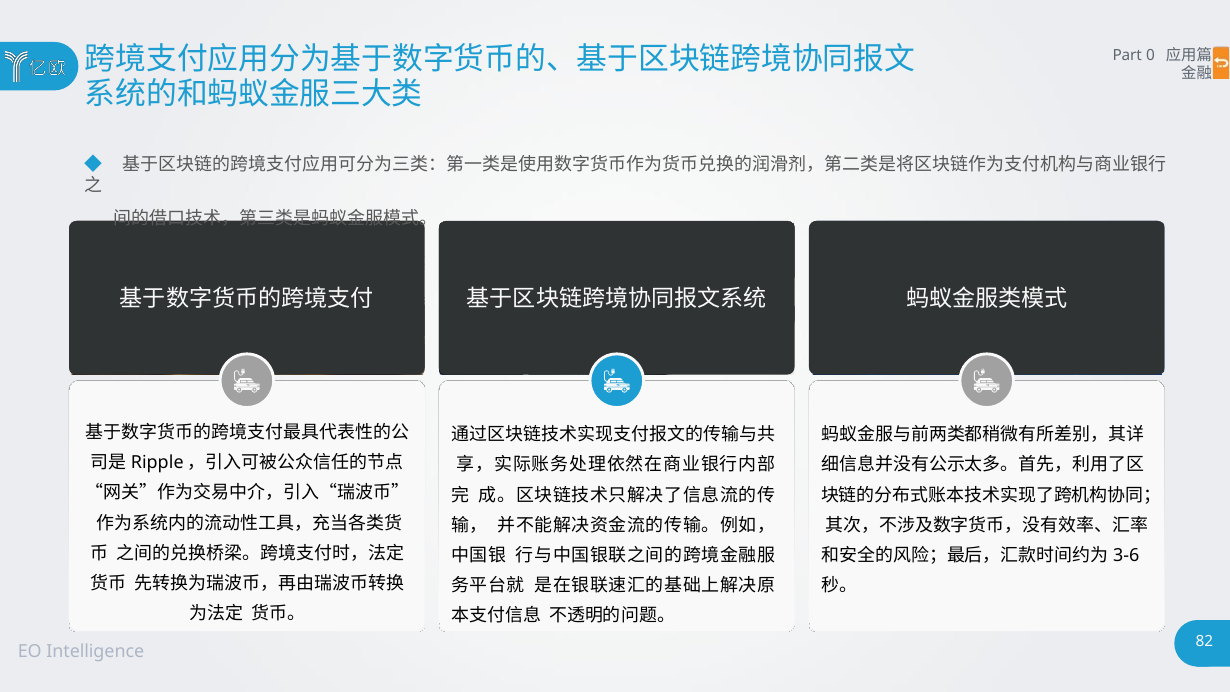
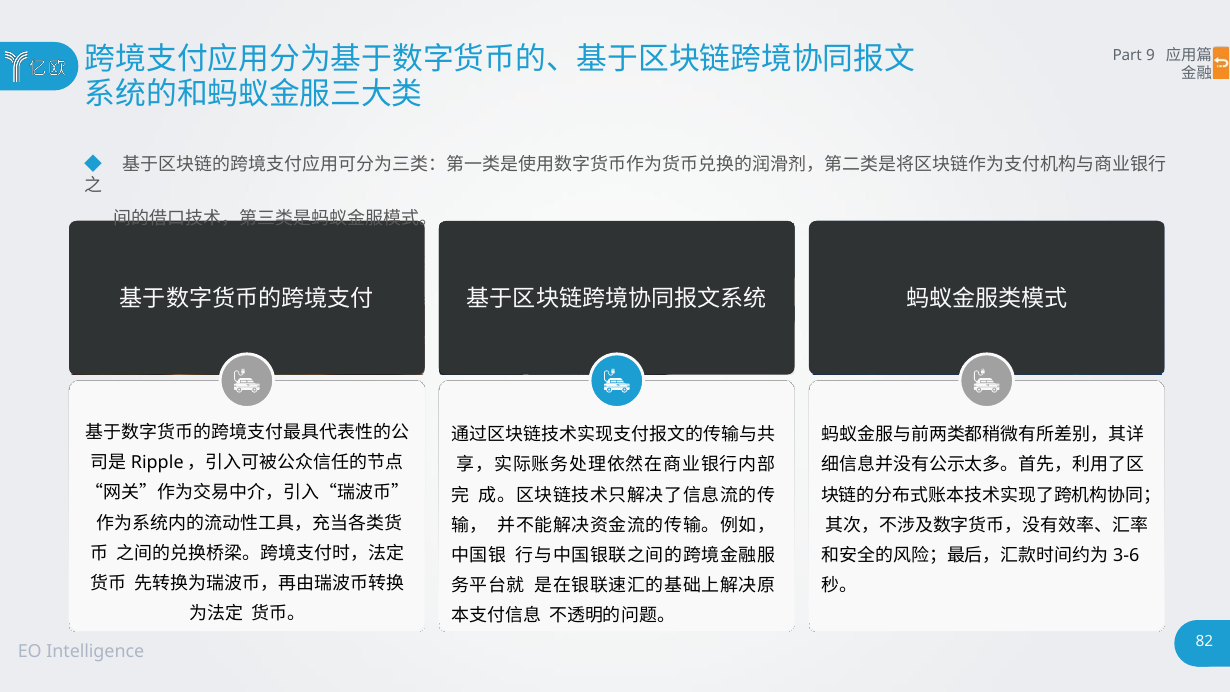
0: 0 -> 9
